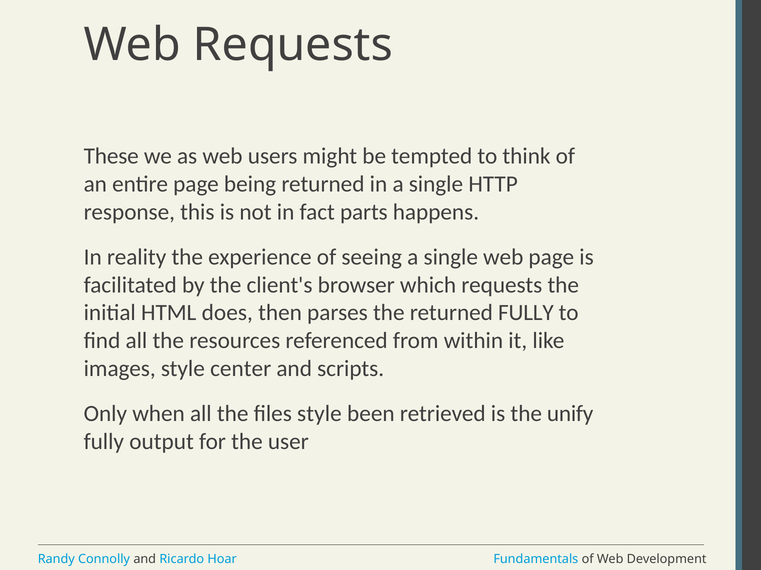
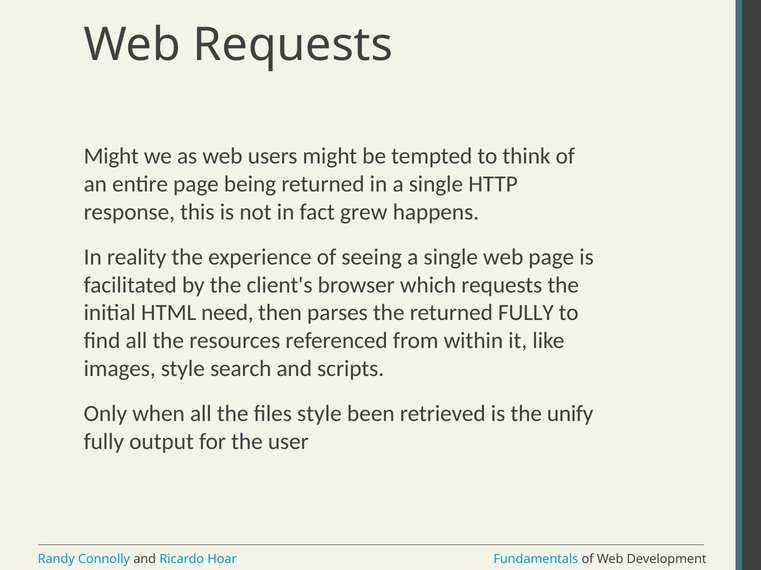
These at (111, 156): These -> Might
parts: parts -> grew
does: does -> need
center: center -> search
